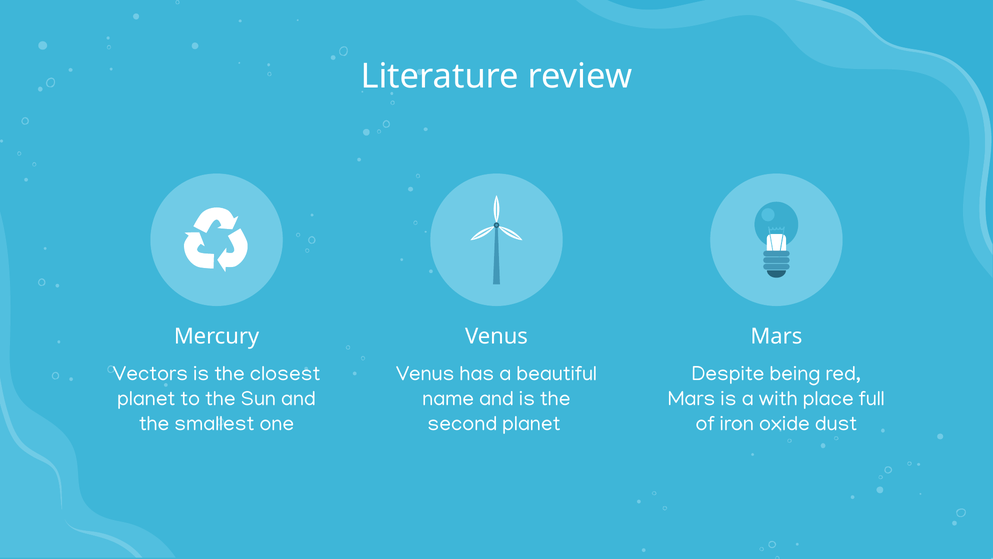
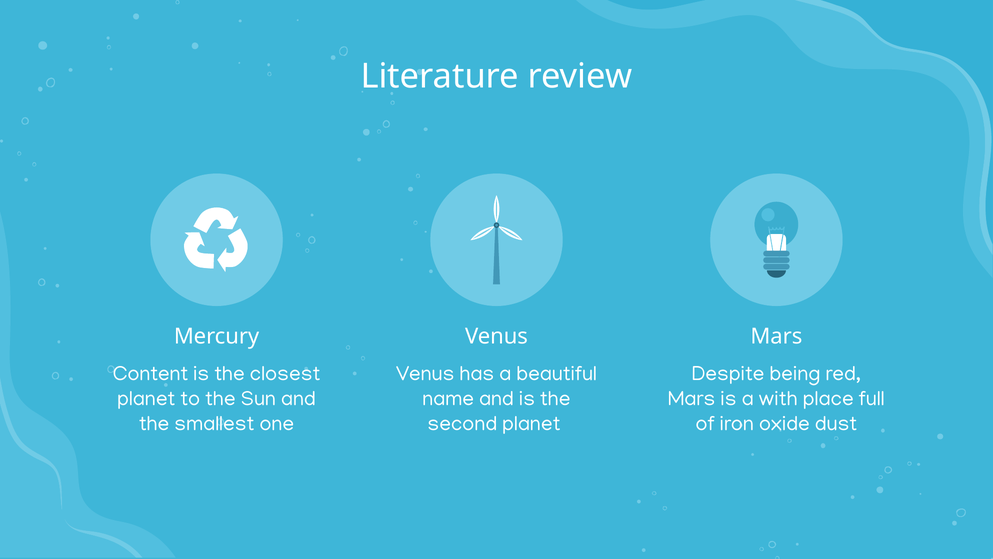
Vectors: Vectors -> Content
